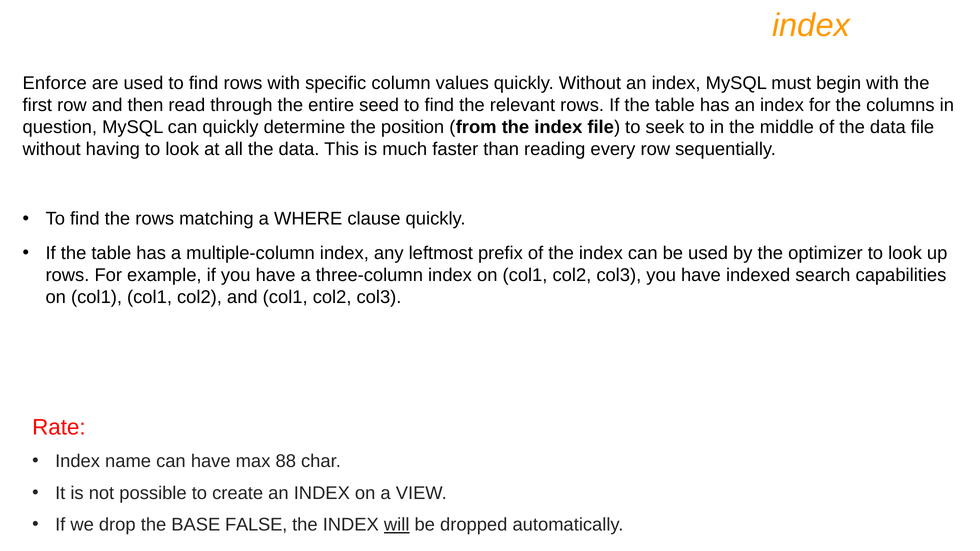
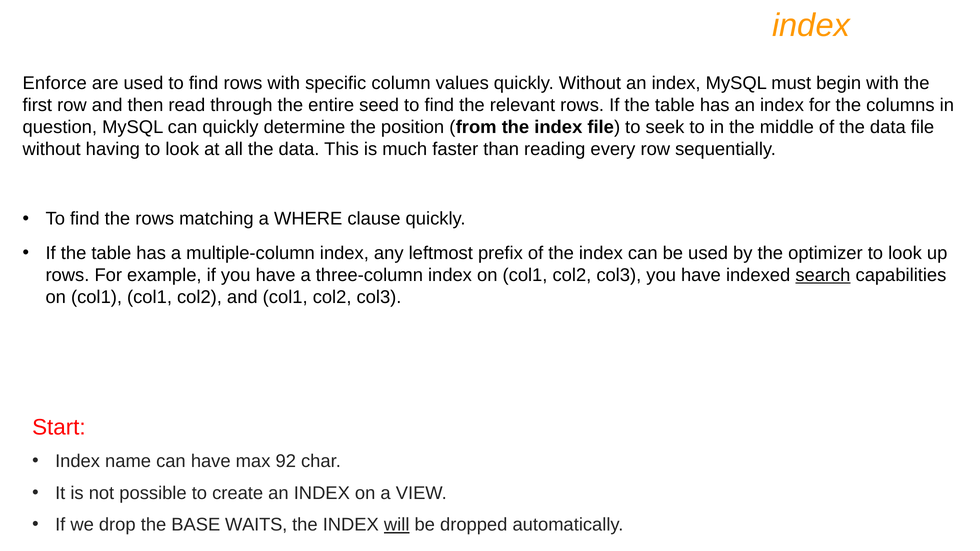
search underline: none -> present
Rate: Rate -> Start
88: 88 -> 92
FALSE: FALSE -> WAITS
